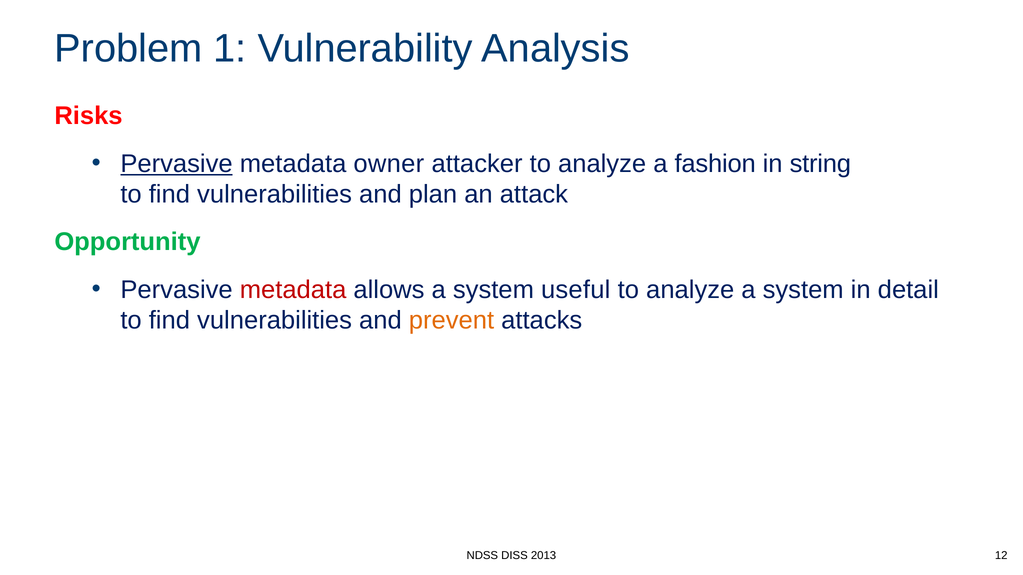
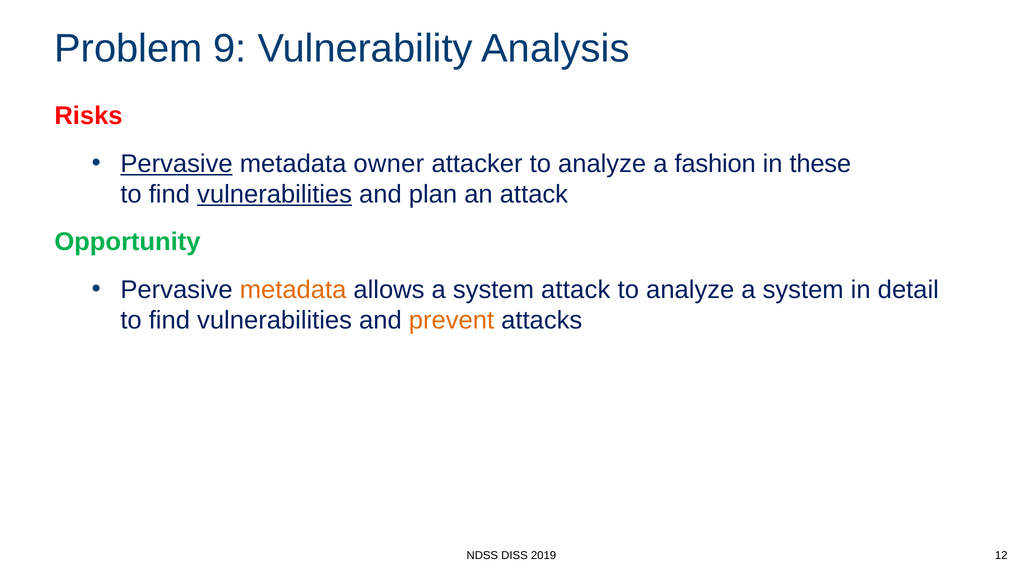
1: 1 -> 9
string: string -> these
vulnerabilities at (275, 194) underline: none -> present
metadata at (293, 290) colour: red -> orange
system useful: useful -> attack
2013: 2013 -> 2019
